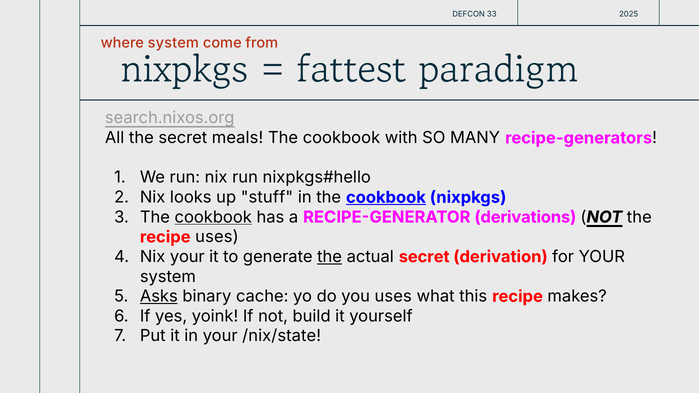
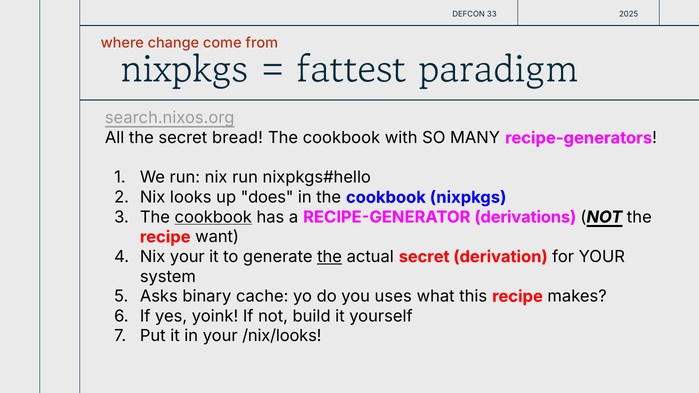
where system: system -> change
meals: meals -> bread
stuff: stuff -> does
cookbook at (386, 197) underline: present -> none
recipe uses: uses -> want
Asks underline: present -> none
/nix/state: /nix/state -> /nix/looks
